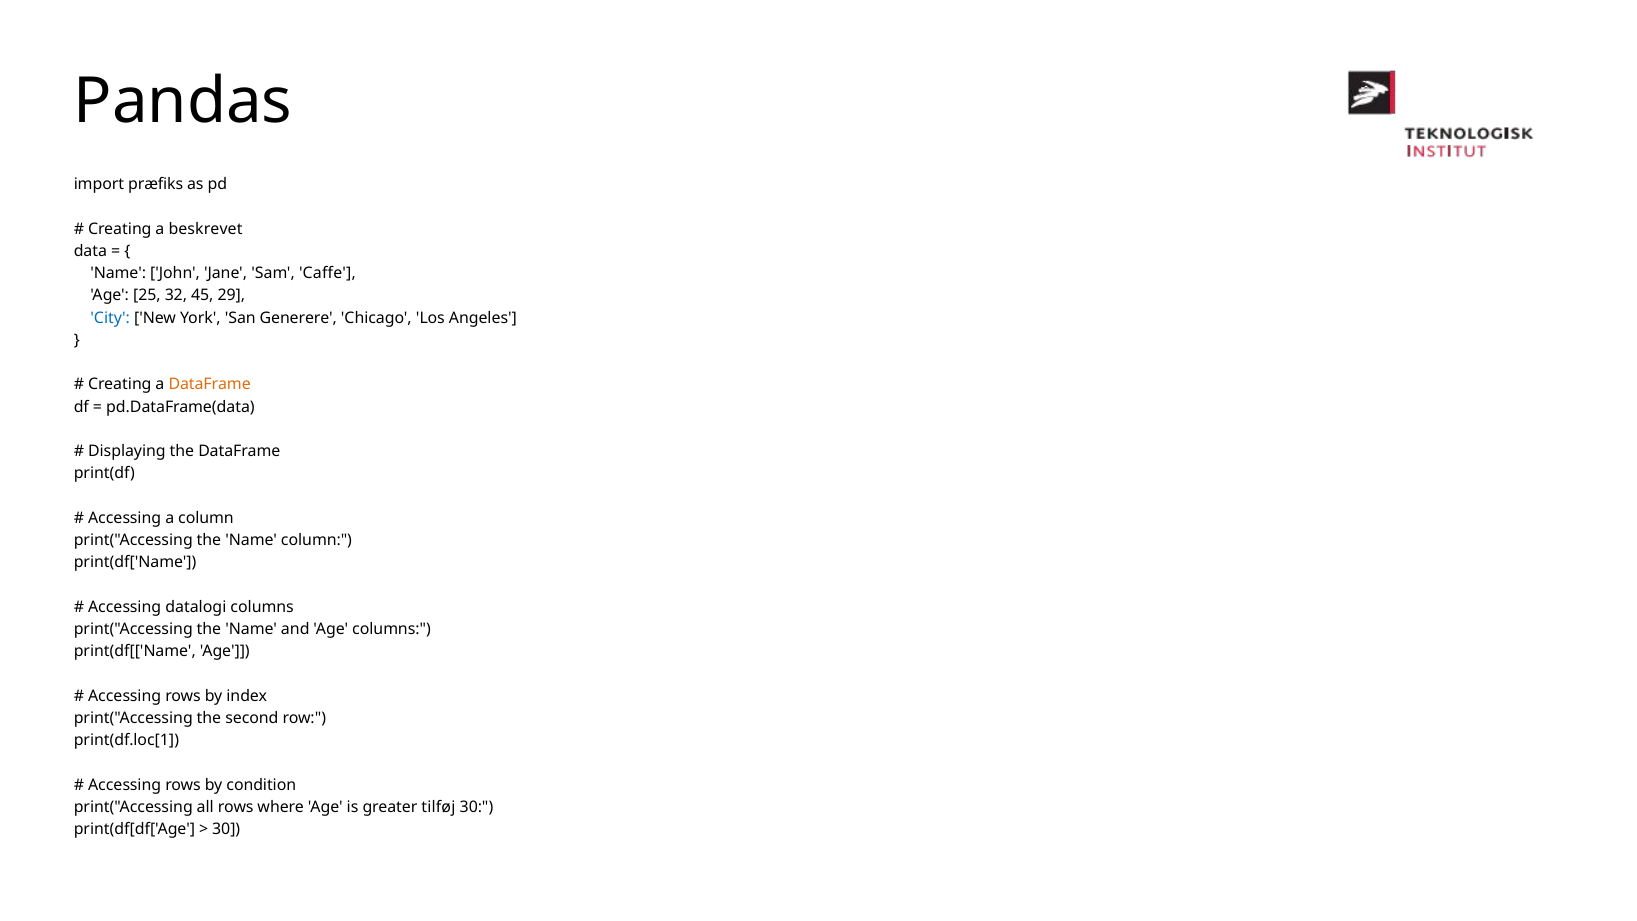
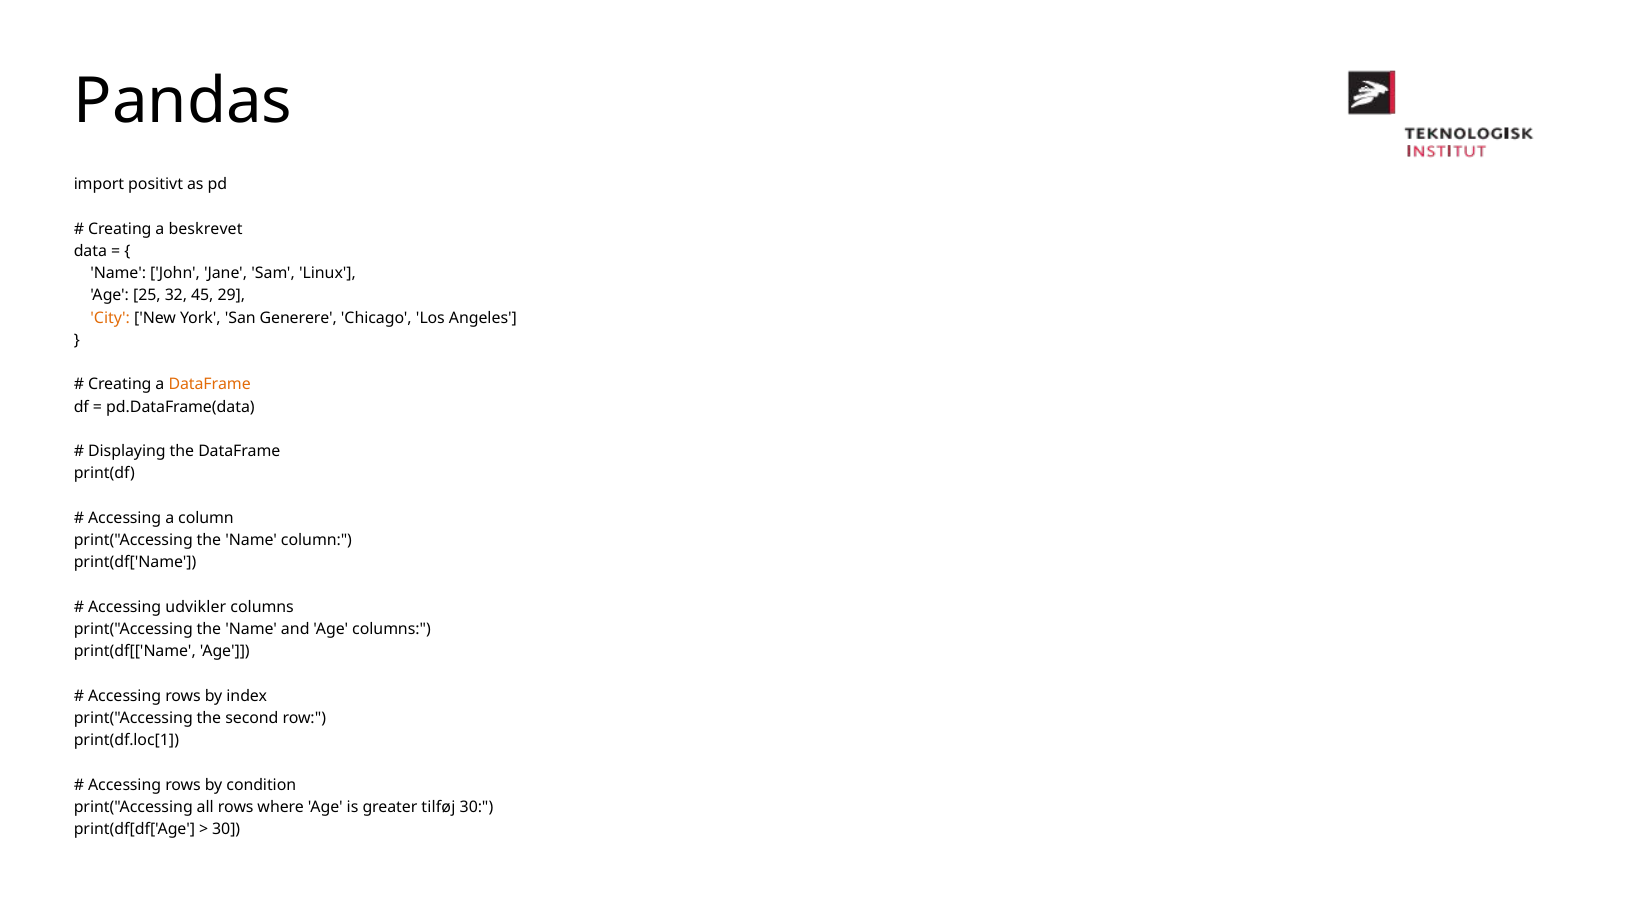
præfiks: præfiks -> positivt
Caffe: Caffe -> Linux
City colour: blue -> orange
datalogi: datalogi -> udvikler
